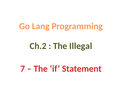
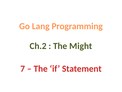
Illegal: Illegal -> Might
